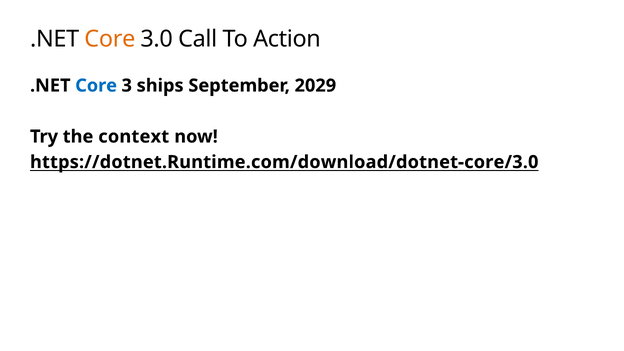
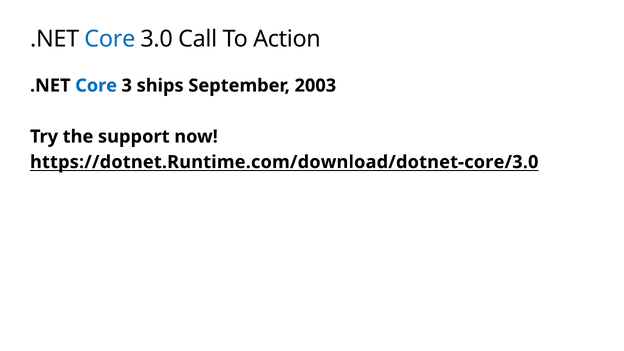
Core at (110, 39) colour: orange -> blue
2029: 2029 -> 2003
context: context -> support
